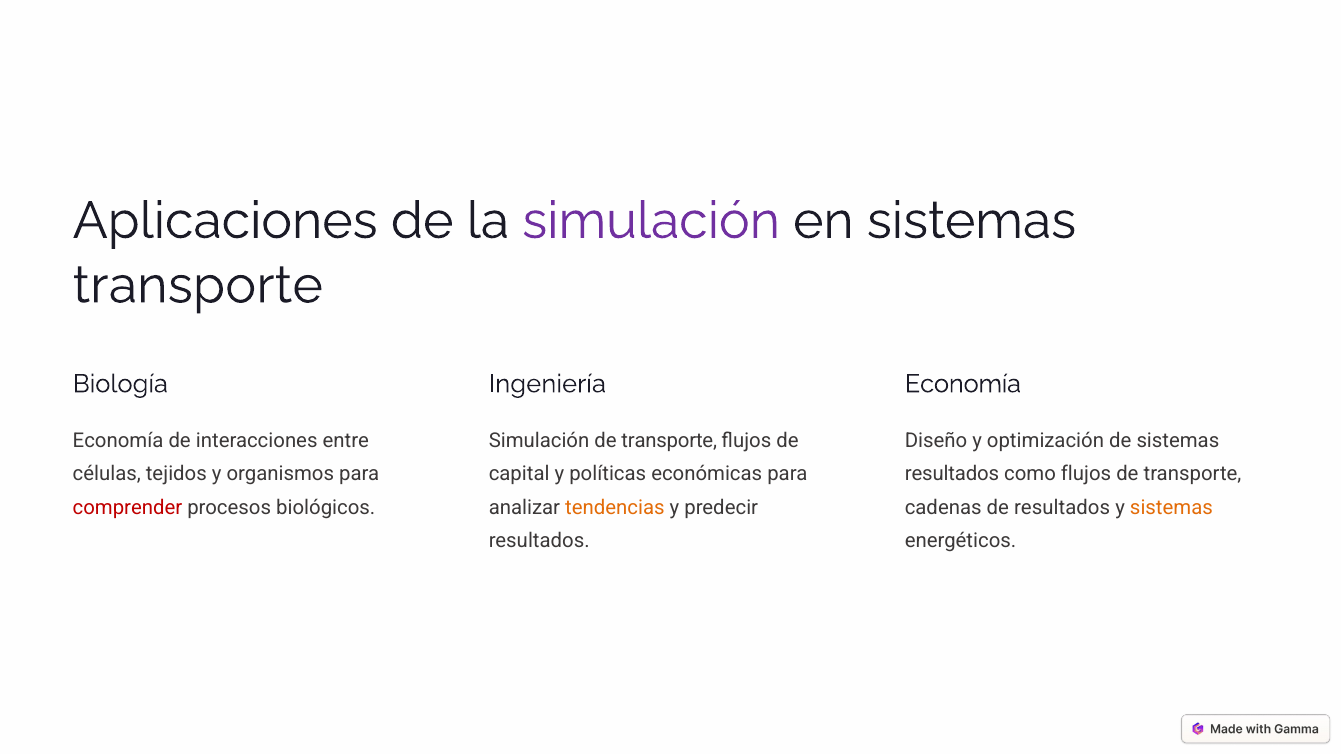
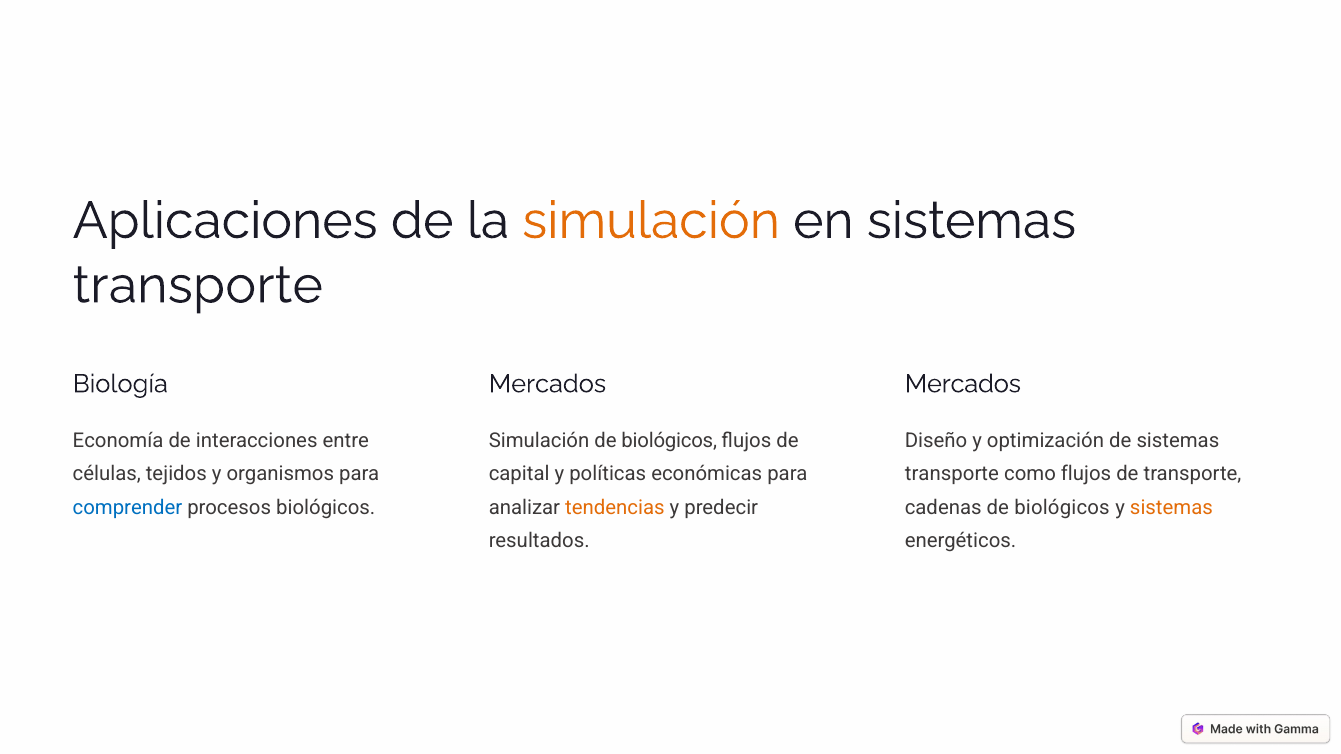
simulación at (651, 221) colour: purple -> orange
Ingeniería at (547, 384): Ingeniería -> Mercados
Economía at (963, 384): Economía -> Mercados
Simulación de transporte: transporte -> biológicos
resultados at (952, 474): resultados -> transporte
comprender colour: red -> blue
cadenas de resultados: resultados -> biológicos
